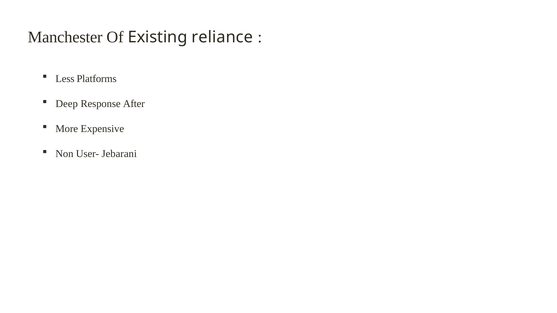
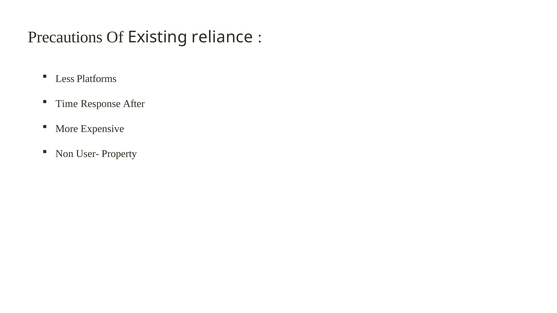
Manchester: Manchester -> Precautions
Deep: Deep -> Time
Jebarani: Jebarani -> Property
